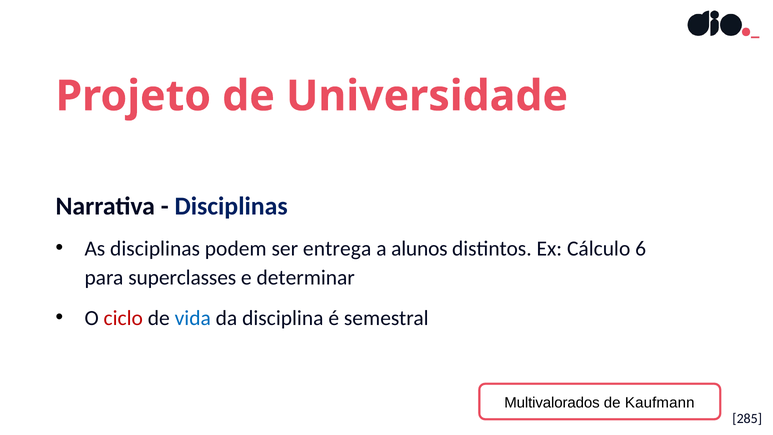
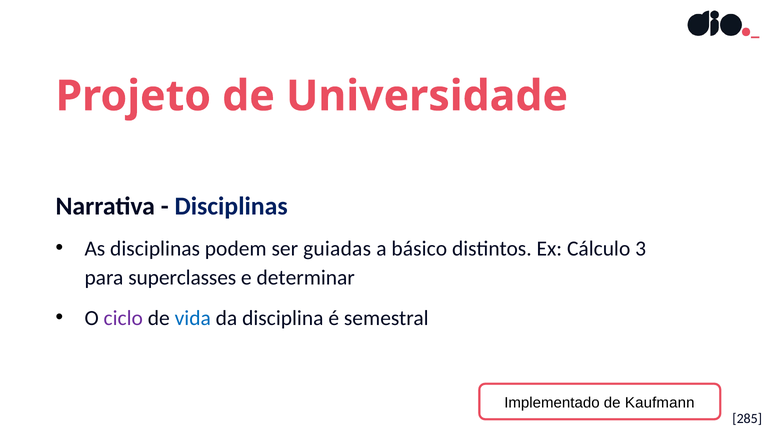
entrega: entrega -> guiadas
alunos: alunos -> básico
6: 6 -> 3
ciclo colour: red -> purple
Multivalorados: Multivalorados -> Implementado
